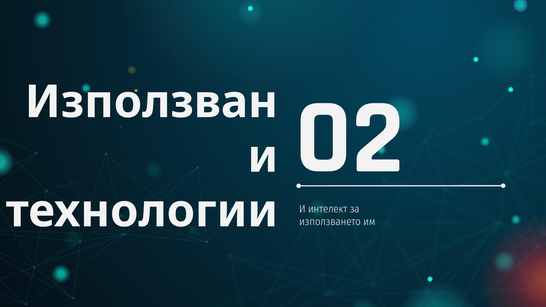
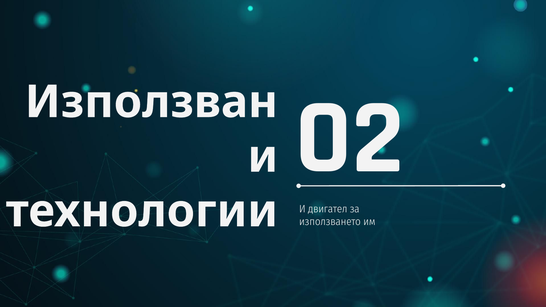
интелект: интелект -> двигател
